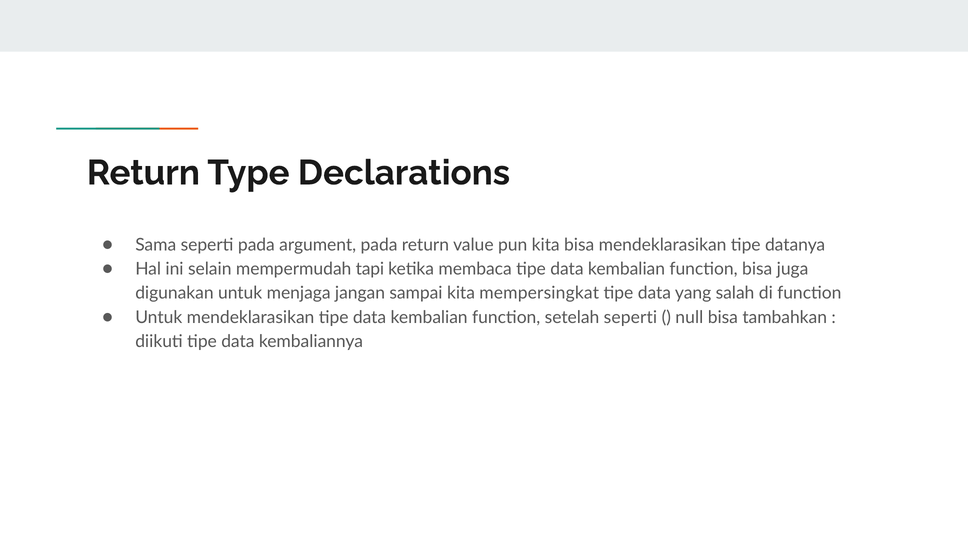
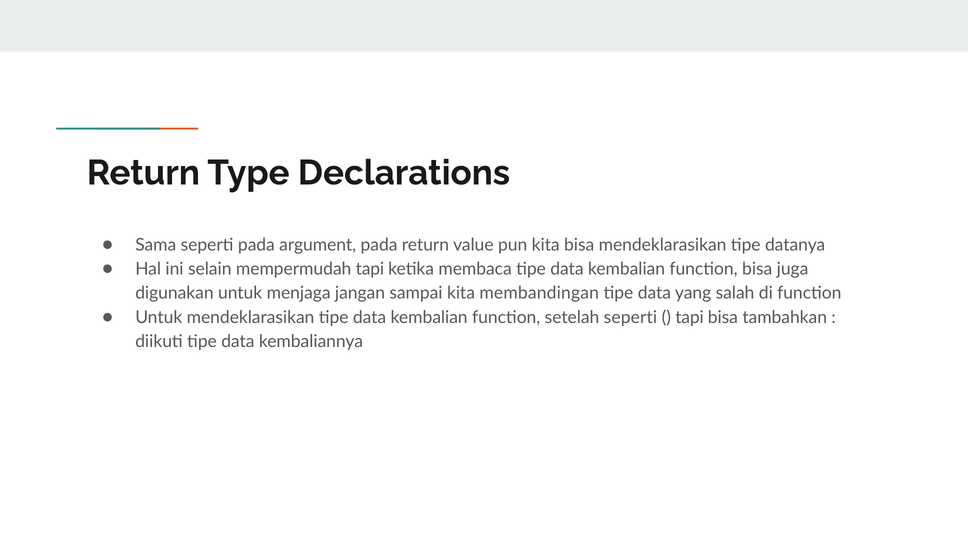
mempersingkat: mempersingkat -> membandingan
null at (689, 317): null -> tapi
